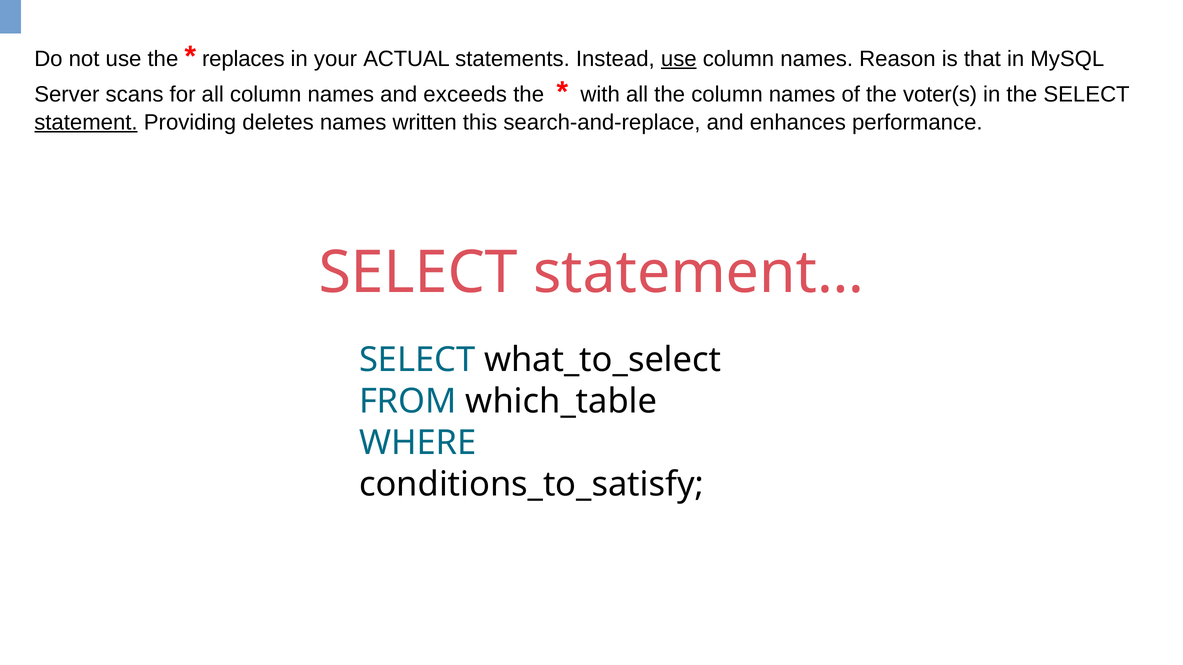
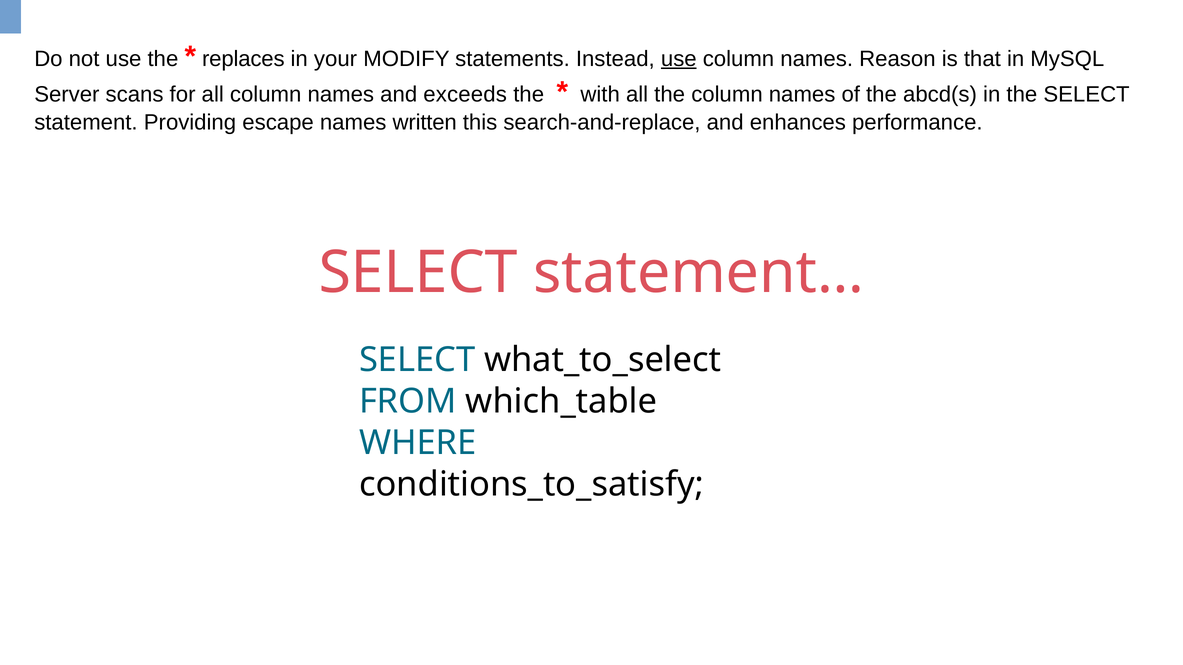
ACTUAL: ACTUAL -> MODIFY
voter(s: voter(s -> abcd(s
statement underline: present -> none
deletes: deletes -> escape
